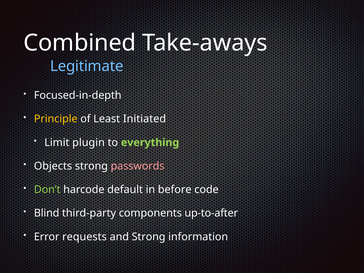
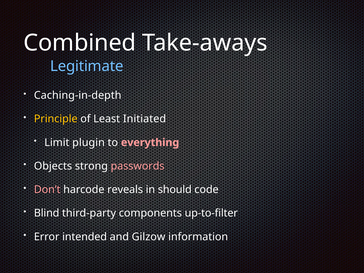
Focused-in-depth: Focused-in-depth -> Caching-in-depth
everything colour: light green -> pink
Don’t colour: light green -> pink
default: default -> reveals
before: before -> should
up-to-after: up-to-after -> up-to-filter
requests: requests -> intended
and Strong: Strong -> Gilzow
